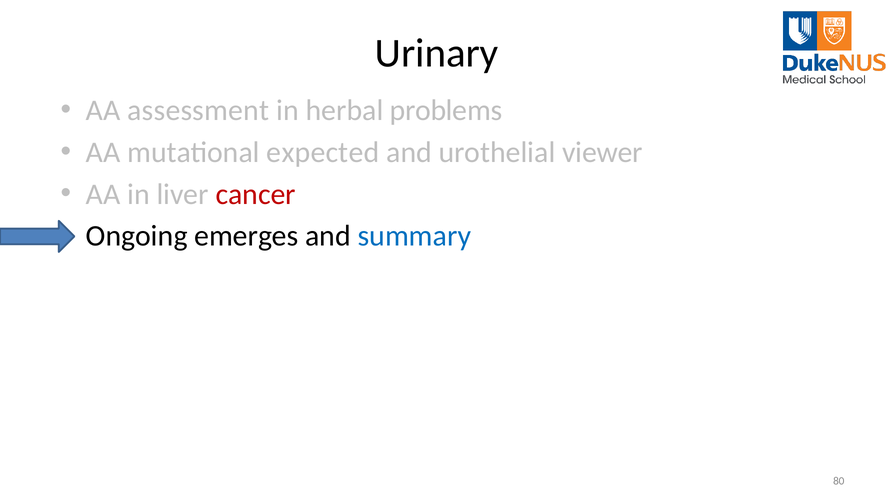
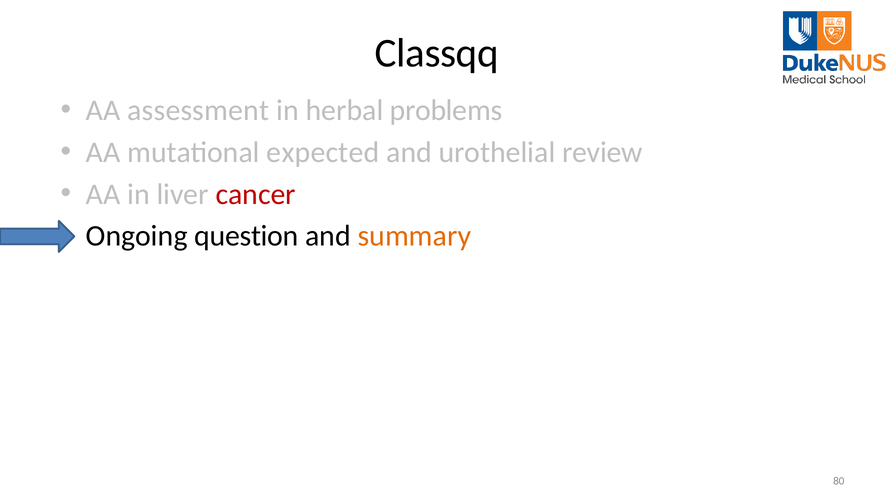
Urinary: Urinary -> Classqq
viewer: viewer -> review
emerges: emerges -> question
summary colour: blue -> orange
